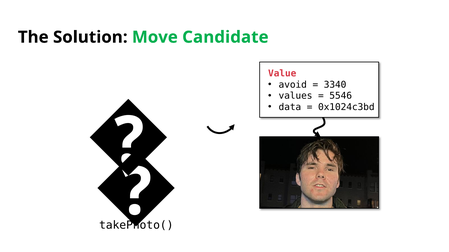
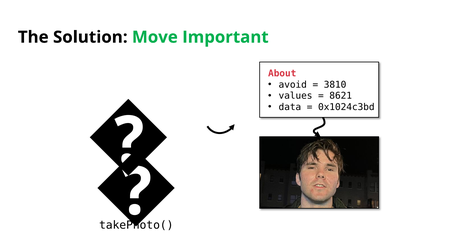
Candidate: Candidate -> Important
Value: Value -> About
3340: 3340 -> 3810
5546: 5546 -> 8621
